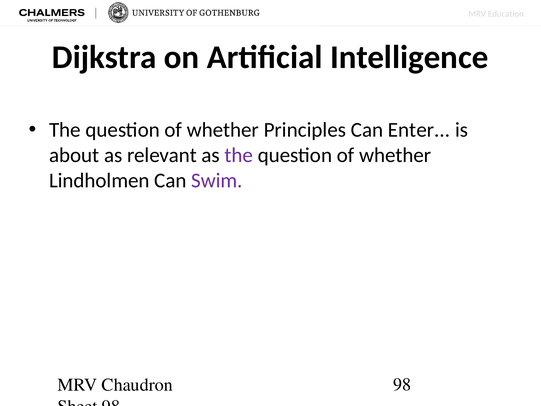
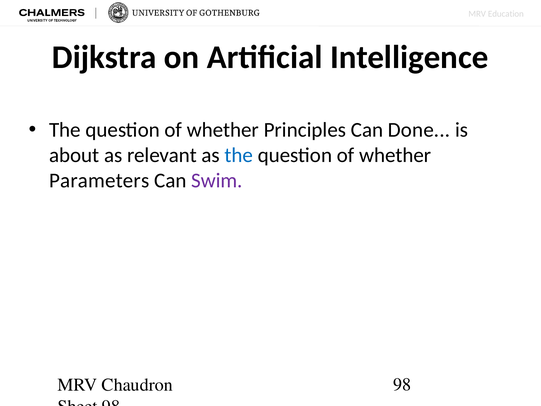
Enter: Enter -> Done
the at (239, 155) colour: purple -> blue
Lindholmen: Lindholmen -> Parameters
